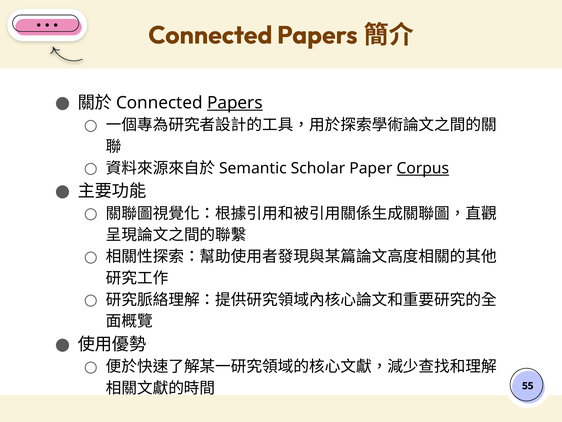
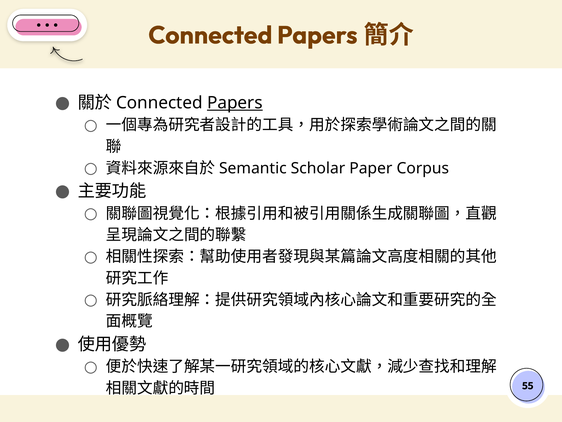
Corpus underline: present -> none
